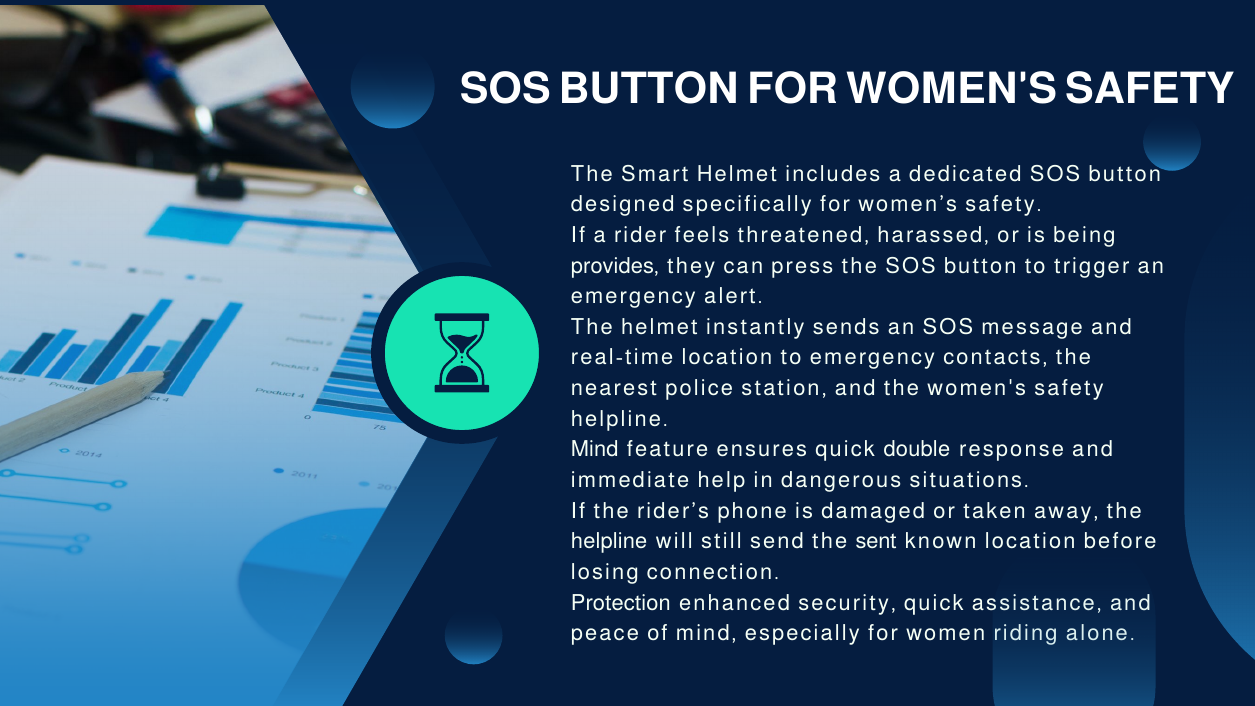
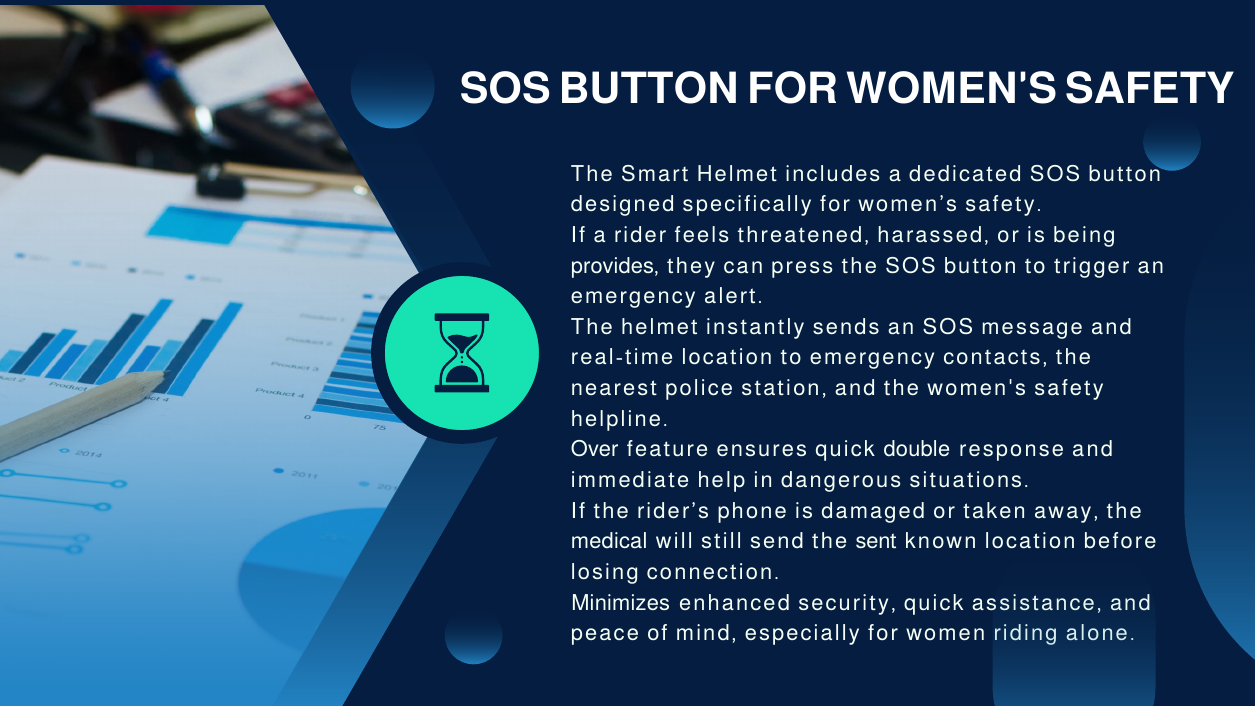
Mind at (595, 450): Mind -> Over
helpline at (609, 541): helpline -> medical
Protection: Protection -> Minimizes
